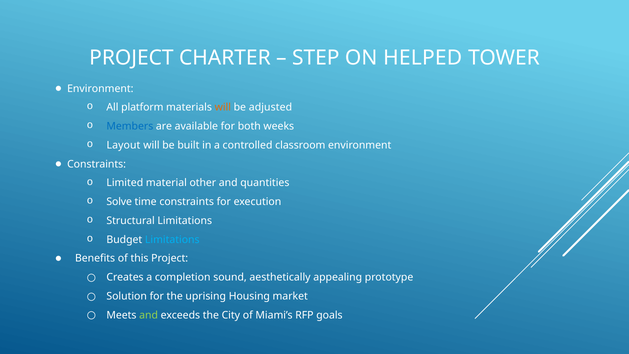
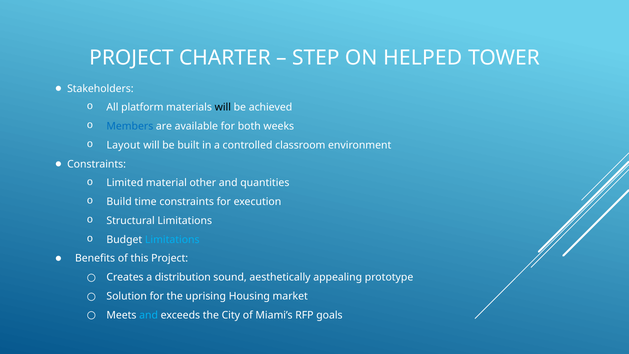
Environment at (100, 89): Environment -> Stakeholders
will at (223, 107) colour: orange -> black
adjusted: adjusted -> achieved
Solve: Solve -> Build
completion: completion -> distribution
and at (149, 315) colour: light green -> light blue
